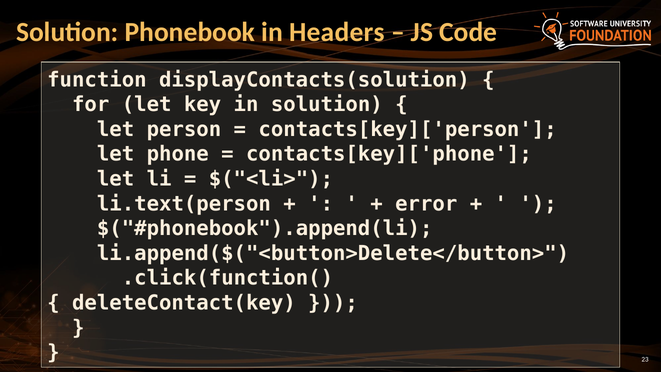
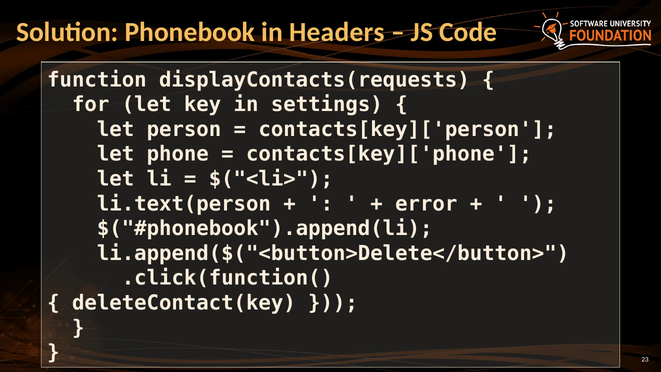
displayContacts(solution: displayContacts(solution -> displayContacts(requests
in solution: solution -> settings
